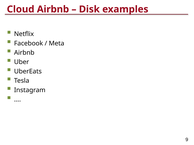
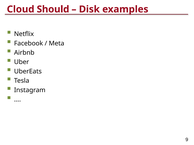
Cloud Airbnb: Airbnb -> Should
